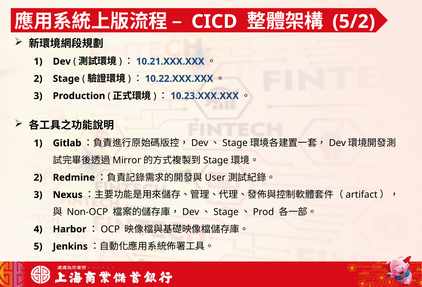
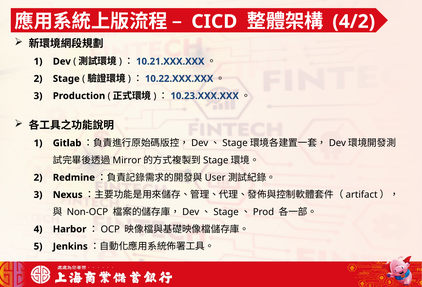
5/2: 5/2 -> 4/2
